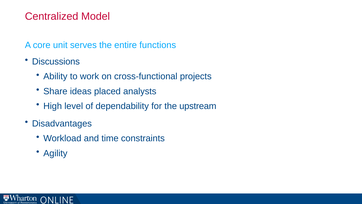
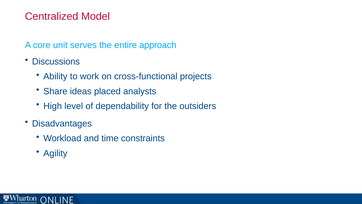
functions: functions -> approach
upstream: upstream -> outsiders
